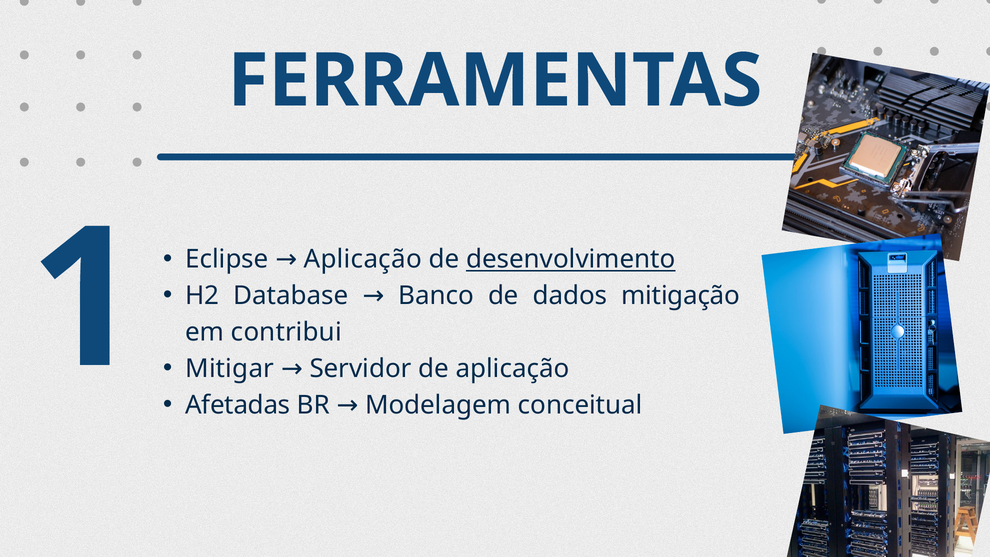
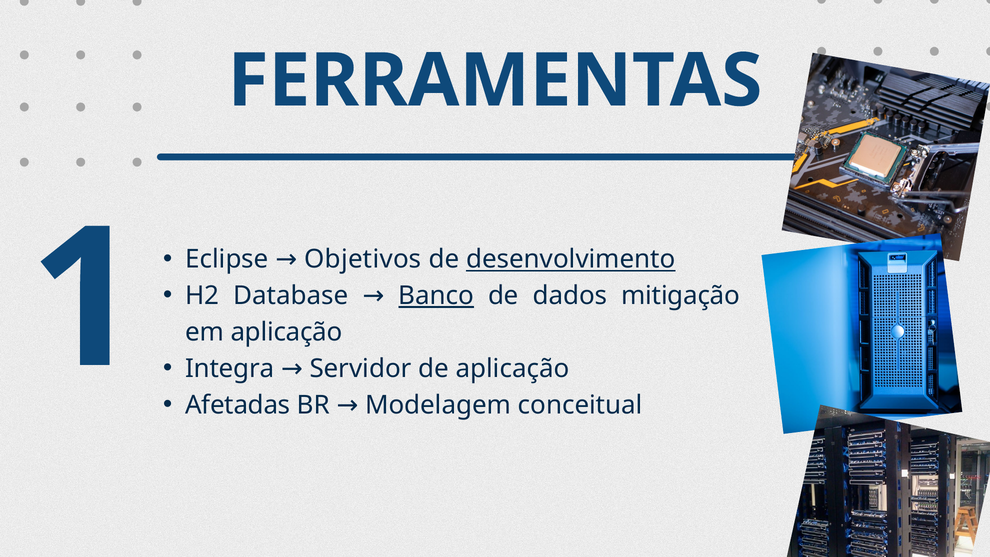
Eclipse Aplicação: Aplicação -> Objetivos
Banco underline: none -> present
em contribui: contribui -> aplicação
Mitigar: Mitigar -> Integra
